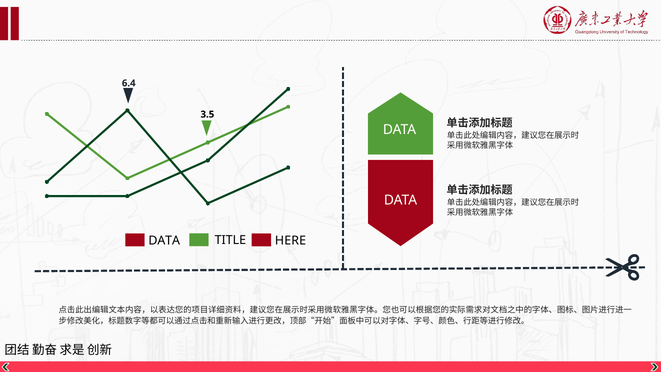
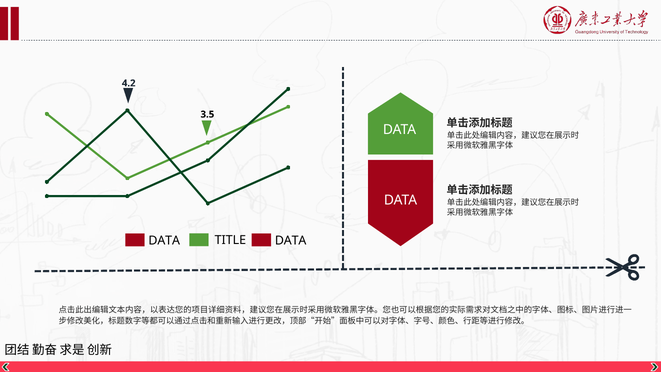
6.4: 6.4 -> 4.2
TITLE HERE: HERE -> DATA
